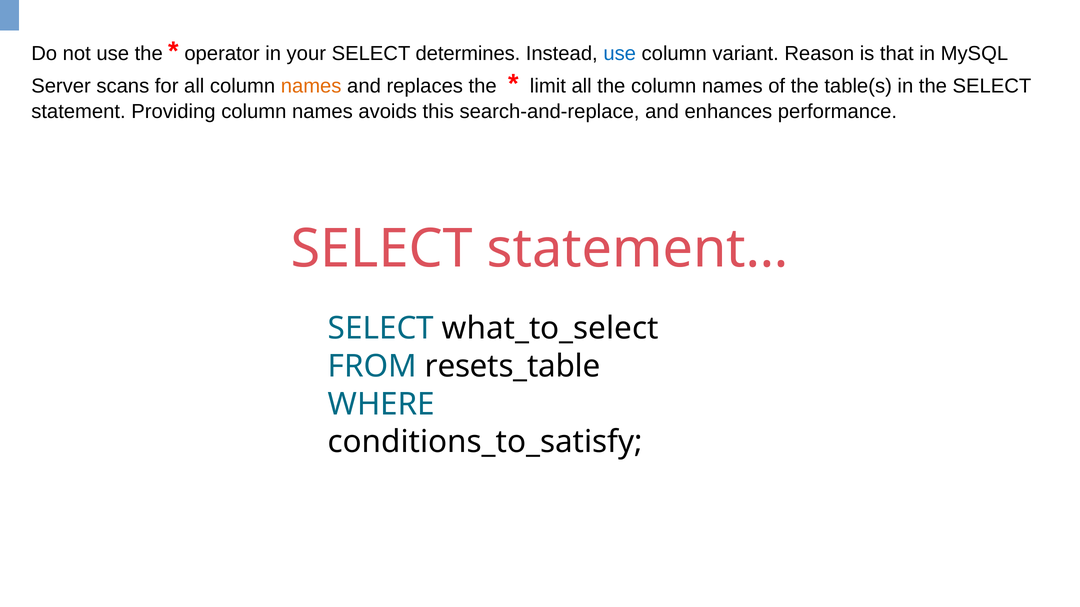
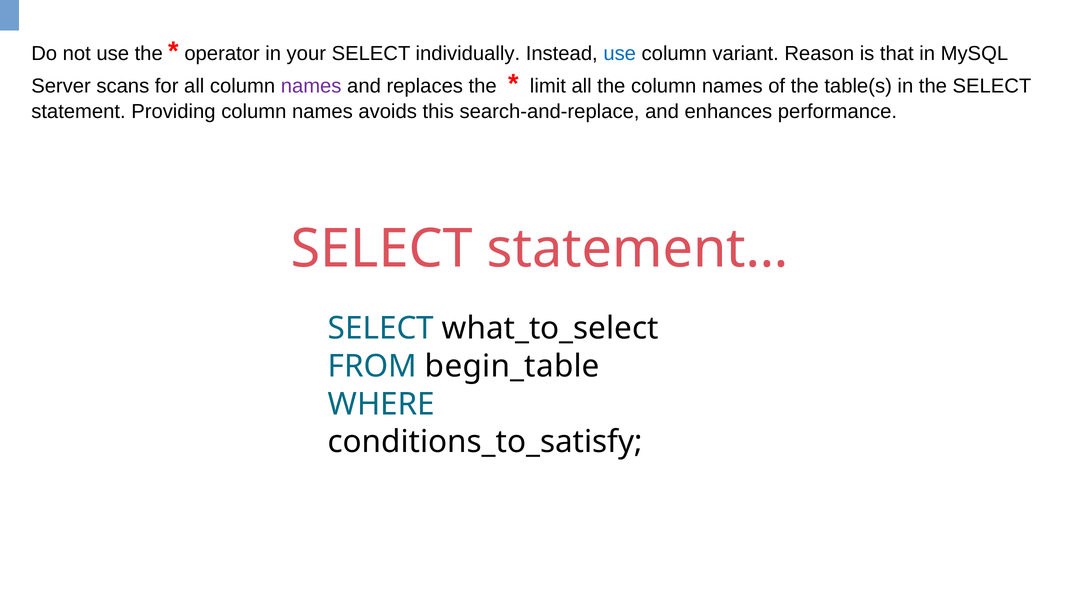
determines: determines -> individually
names at (311, 86) colour: orange -> purple
resets_table: resets_table -> begin_table
